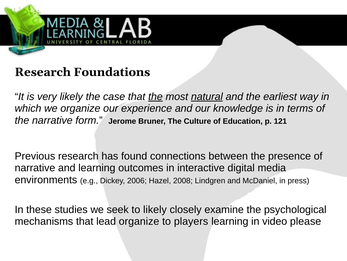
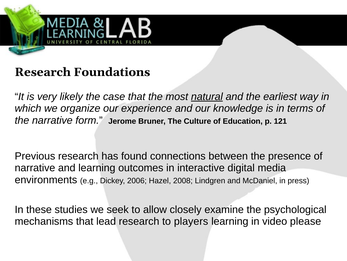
the at (155, 96) underline: present -> none
to likely: likely -> allow
lead organize: organize -> research
